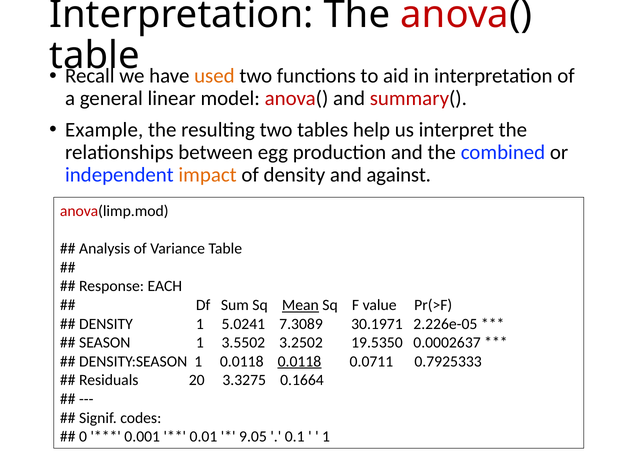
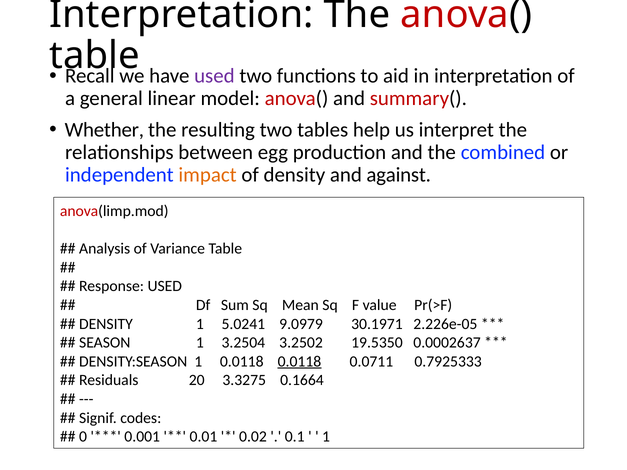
used at (214, 76) colour: orange -> purple
Example: Example -> Whether
Response EACH: EACH -> USED
Mean underline: present -> none
7.3089: 7.3089 -> 9.0979
3.5502: 3.5502 -> 3.2504
9.05: 9.05 -> 0.02
